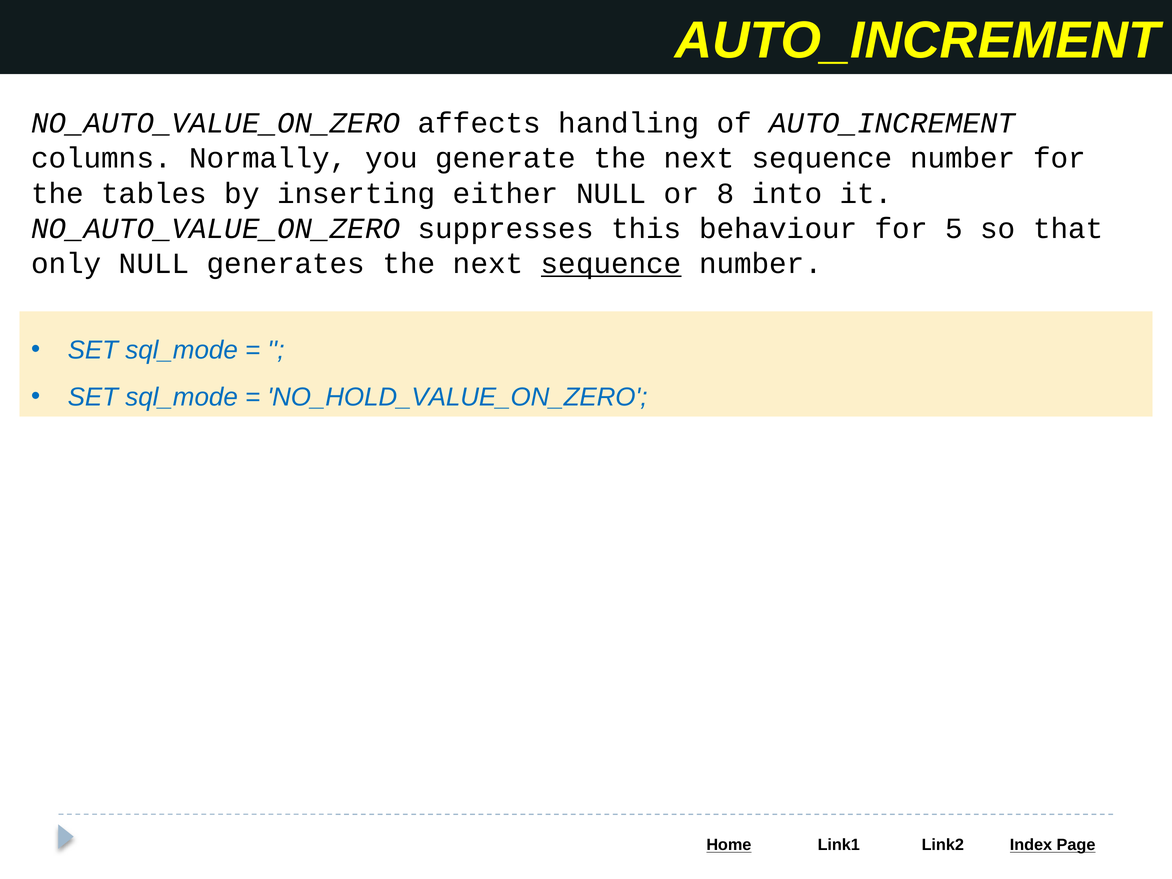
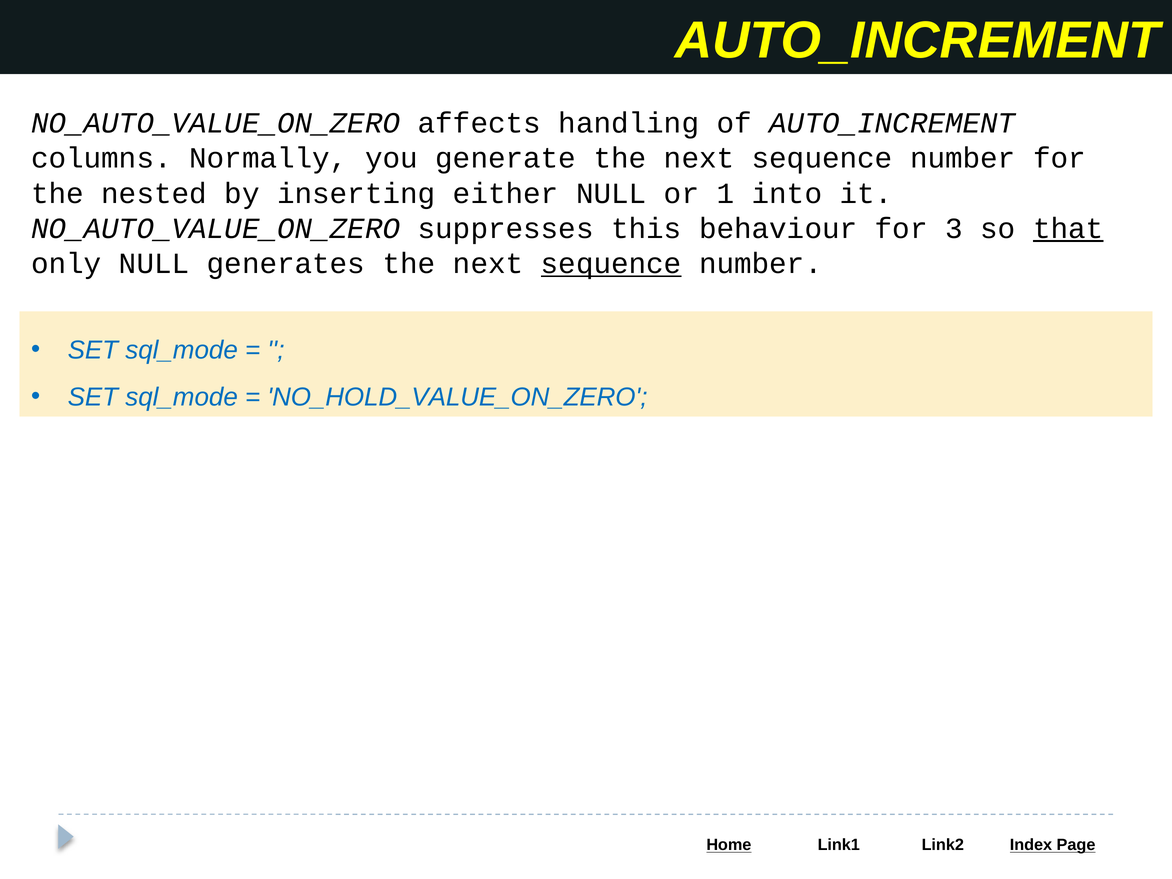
tables: tables -> nested
8: 8 -> 1
5: 5 -> 3
that underline: none -> present
